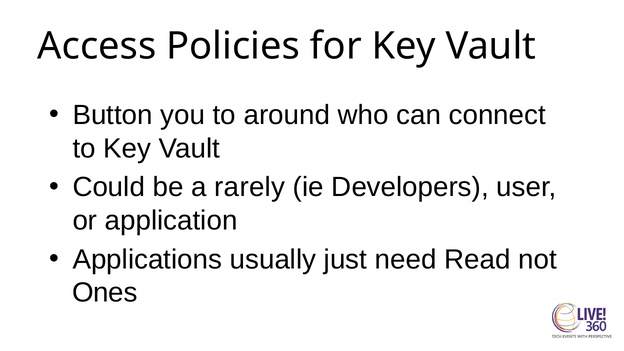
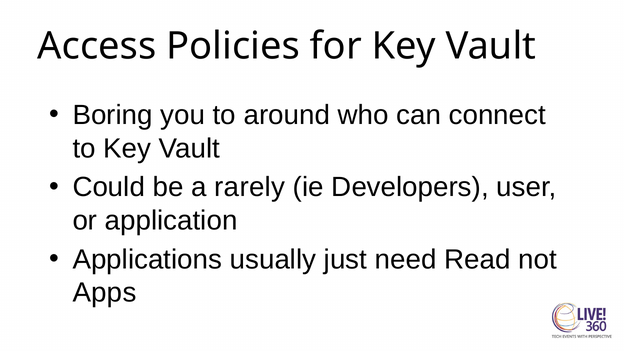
Button: Button -> Boring
Ones: Ones -> Apps
